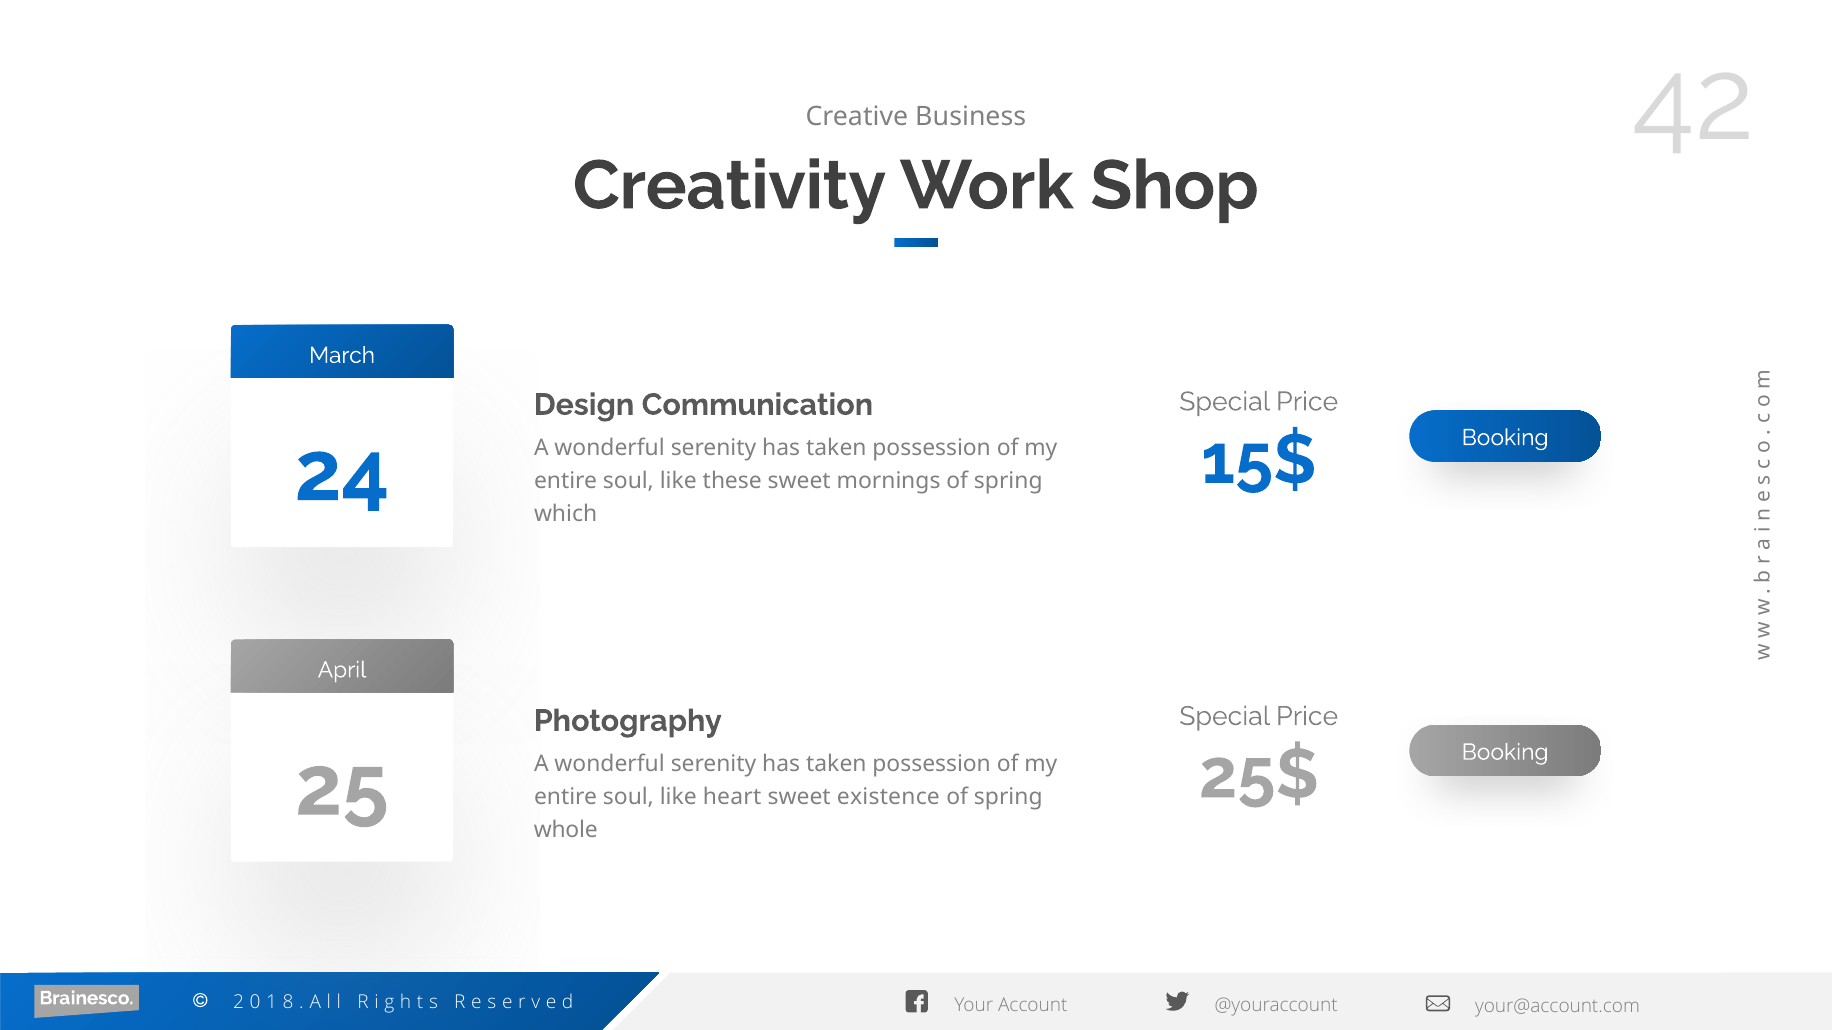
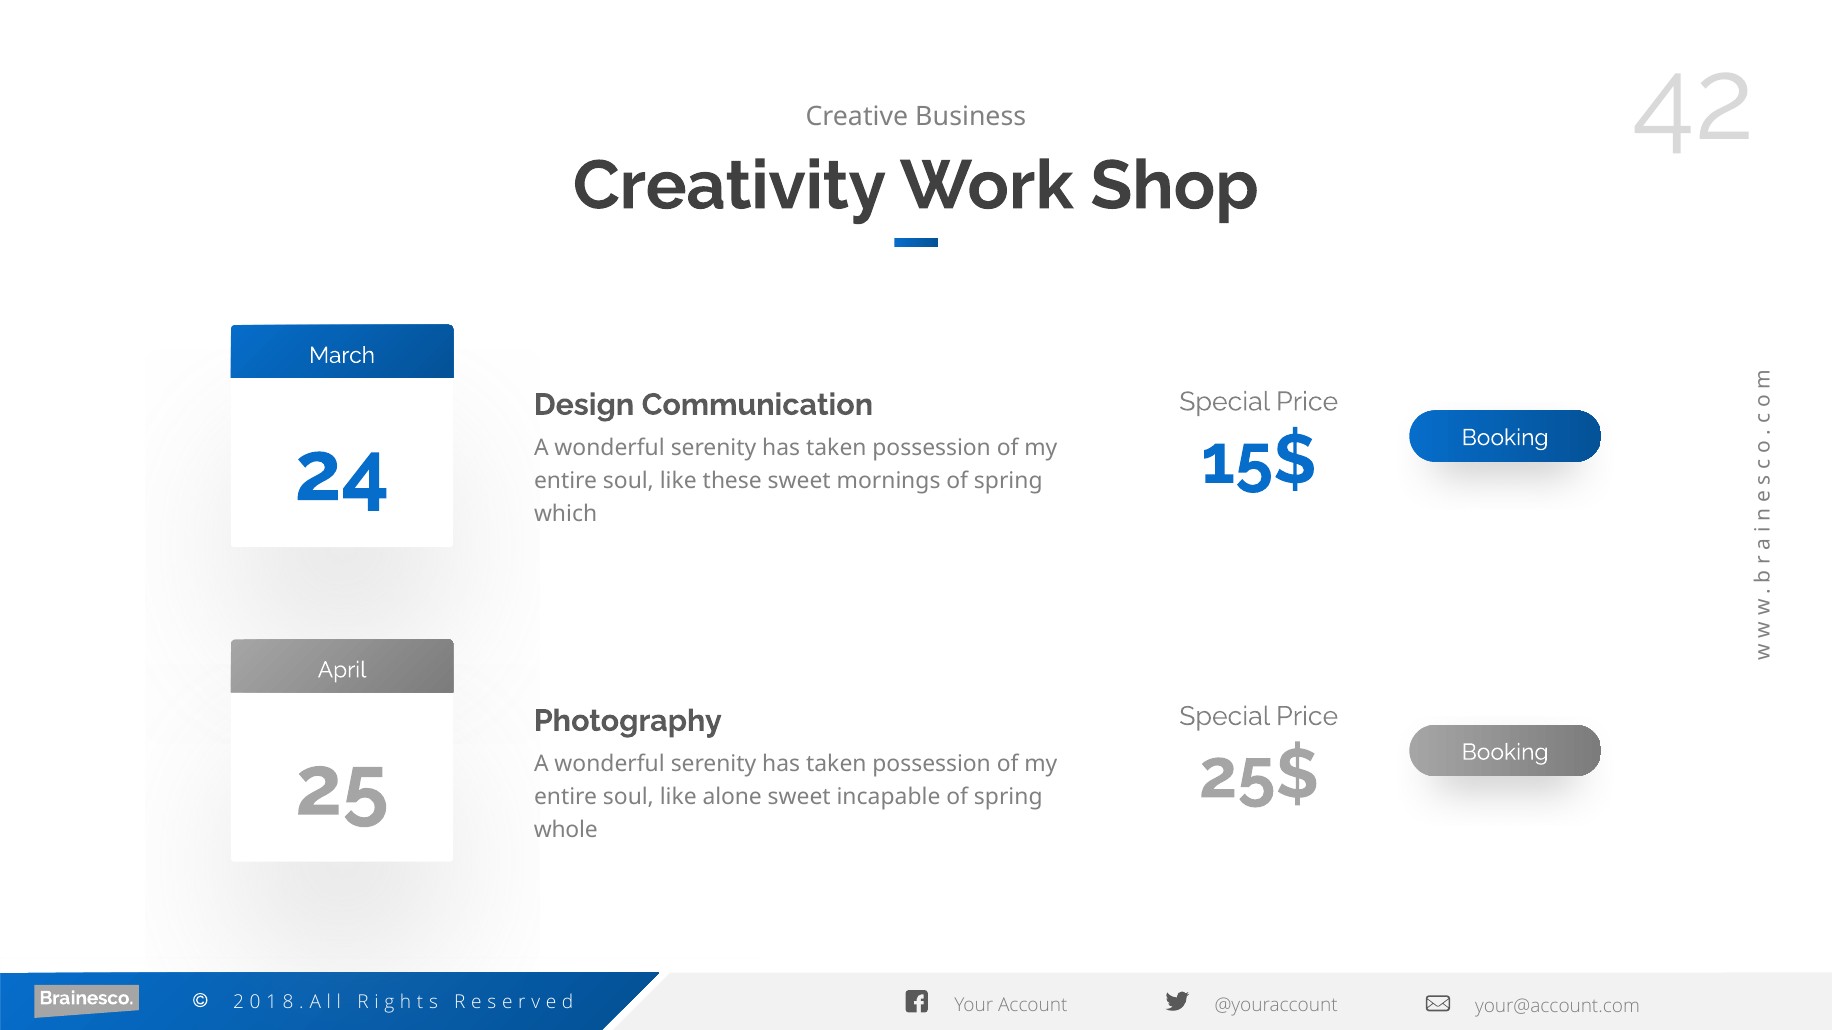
heart: heart -> alone
existence: existence -> incapable
